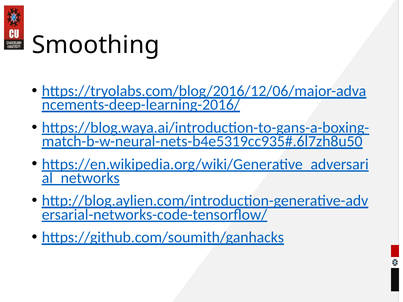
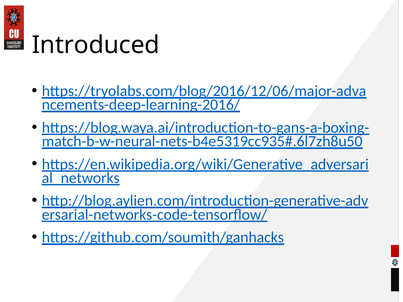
Smoothing: Smoothing -> Introduced
